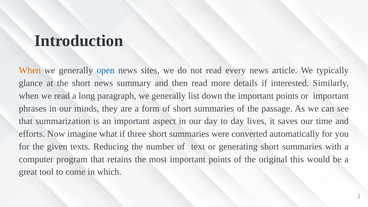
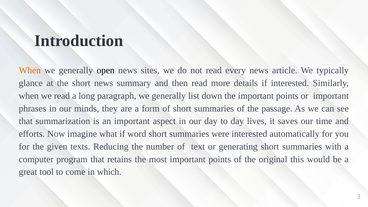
open colour: blue -> black
three: three -> word
were converted: converted -> interested
